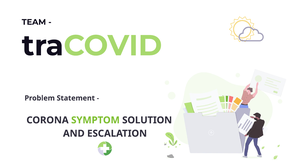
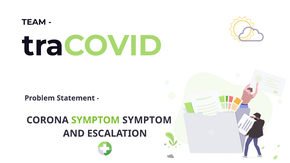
SYMPTOM SOLUTION: SOLUTION -> SYMPTOM
